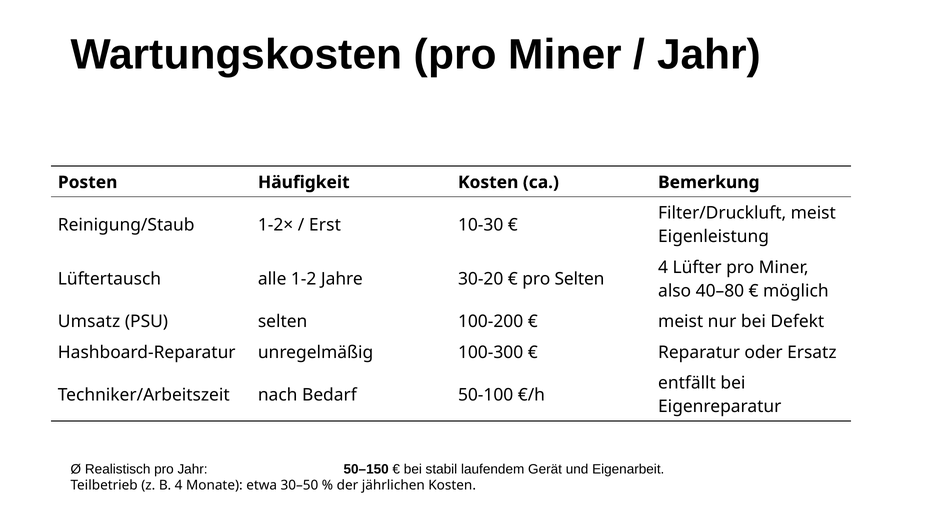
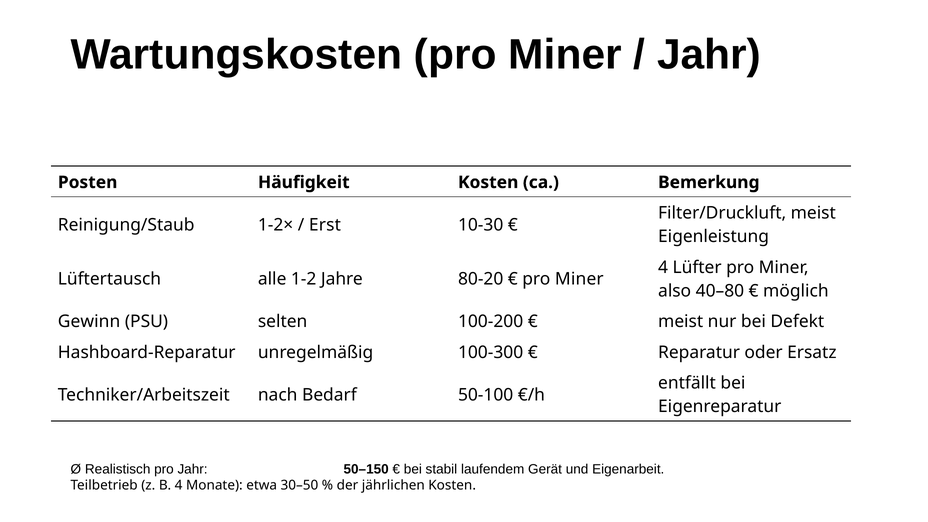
30-20: 30-20 -> 80-20
Selten at (579, 279): Selten -> Miner
Umsatz: Umsatz -> Gewinn
